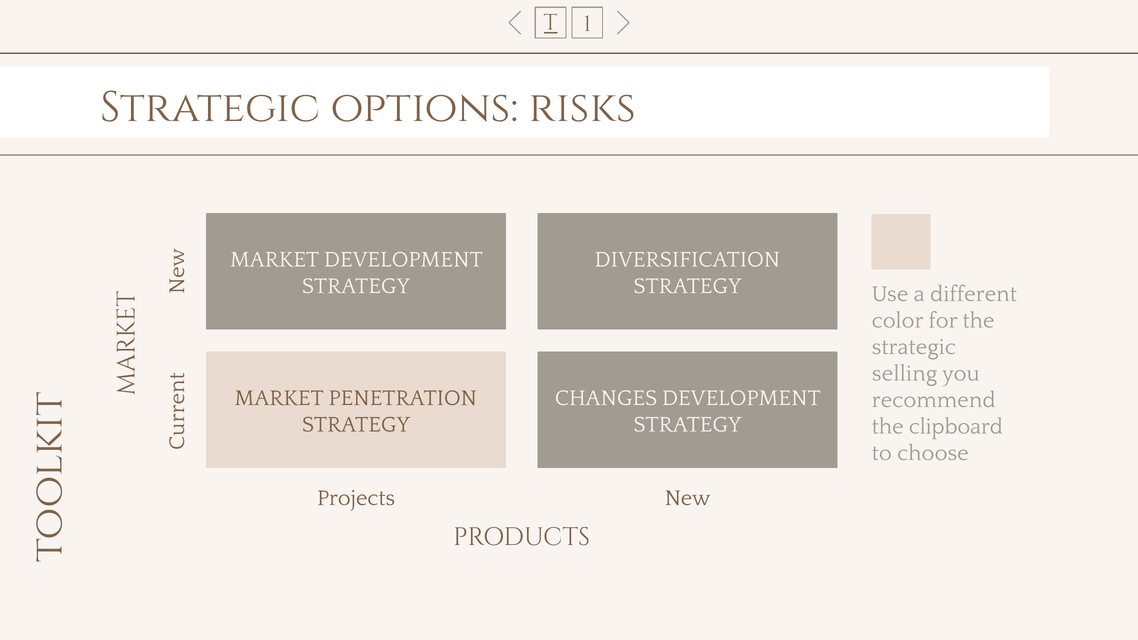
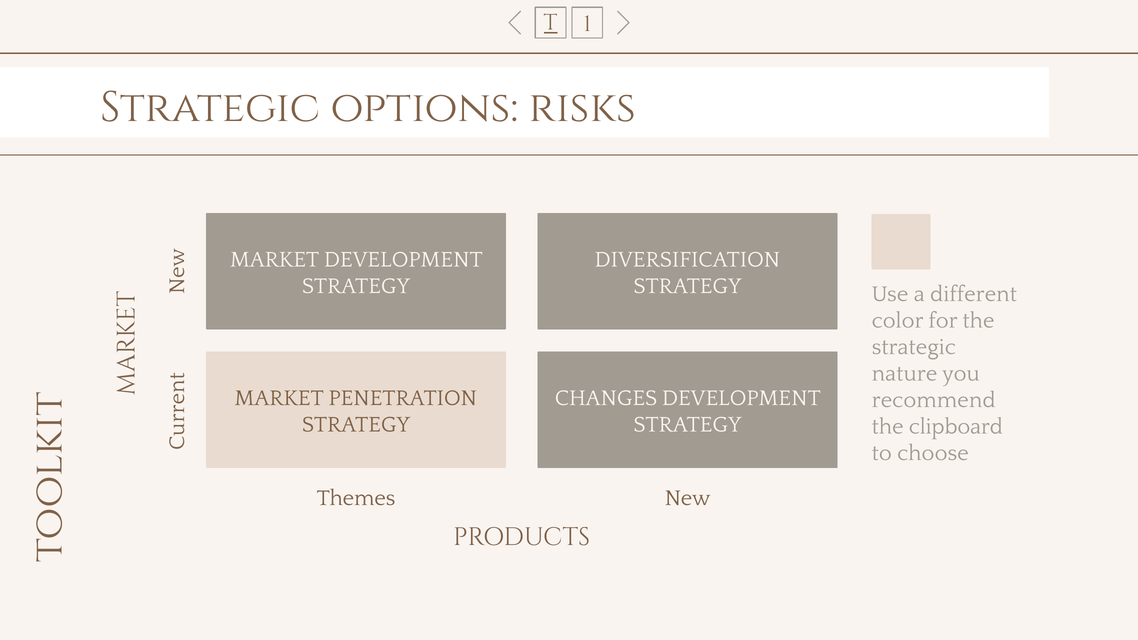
selling: selling -> nature
Projects: Projects -> Themes
